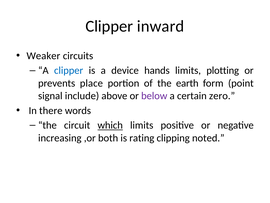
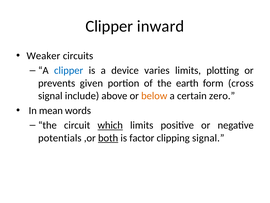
hands: hands -> varies
place: place -> given
point: point -> cross
below colour: purple -> orange
there: there -> mean
increasing: increasing -> potentials
both underline: none -> present
rating: rating -> factor
clipping noted: noted -> signal
